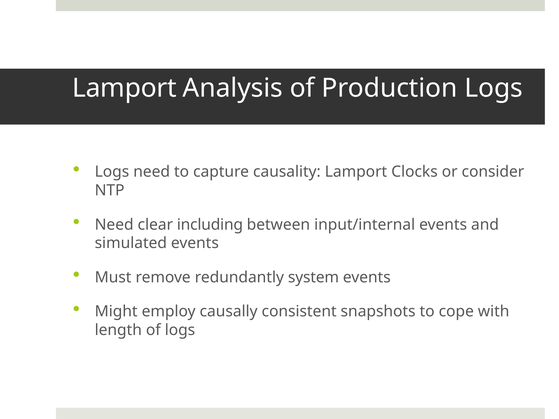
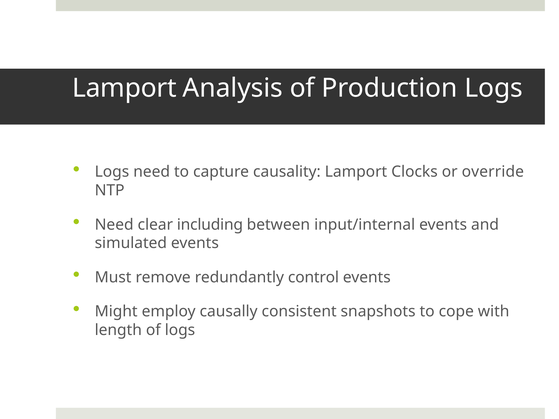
consider: consider -> override
system: system -> control
